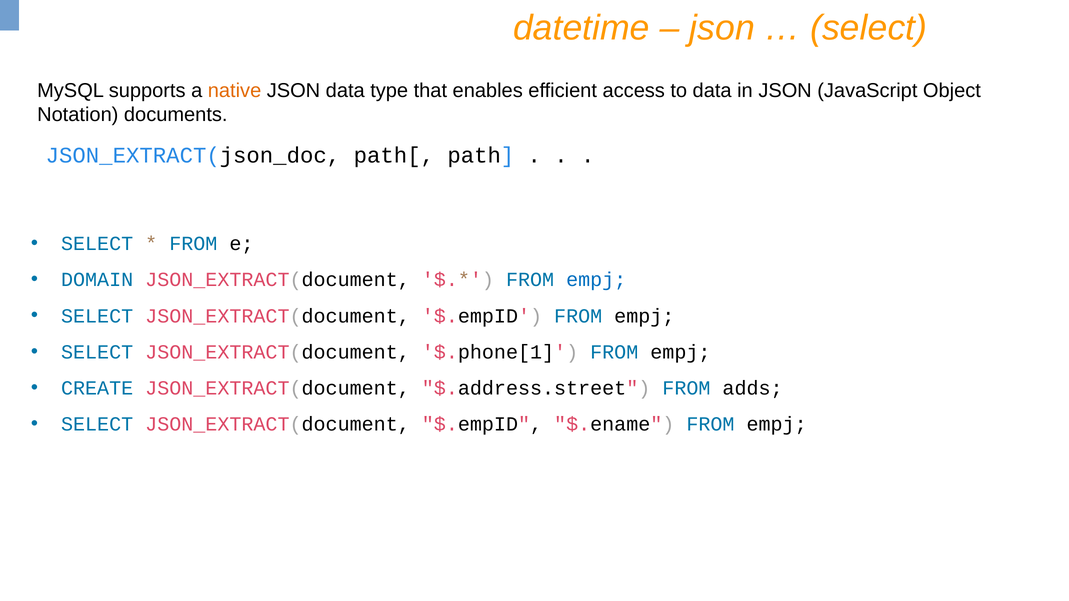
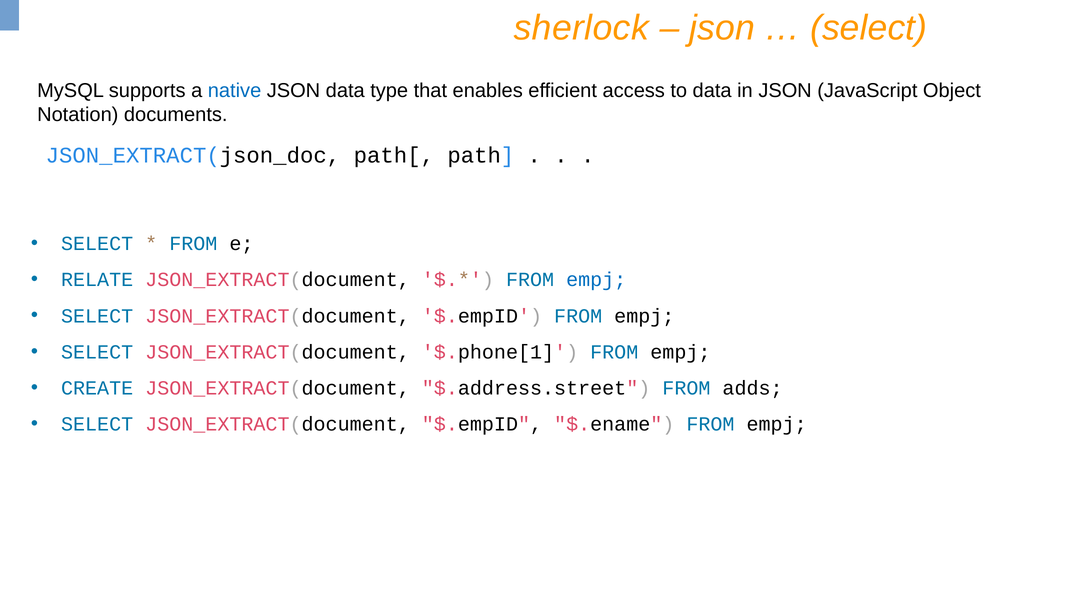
datetime: datetime -> sherlock
native colour: orange -> blue
DOMAIN: DOMAIN -> RELATE
